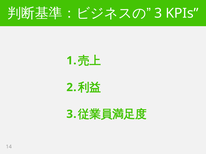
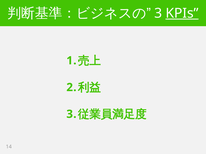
KPIs underline: none -> present
